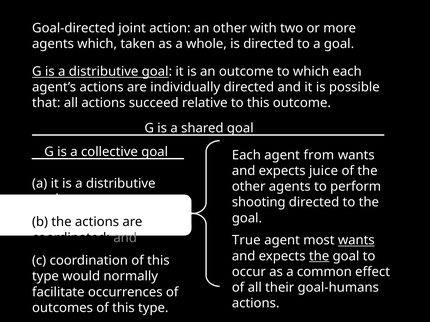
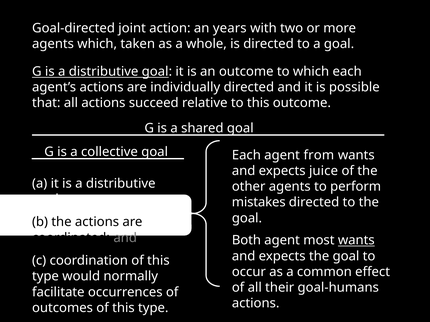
an other: other -> years
shooting: shooting -> mistakes
True: True -> Both
the at (319, 256) underline: present -> none
